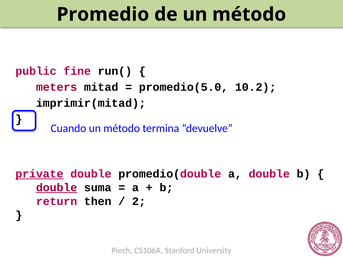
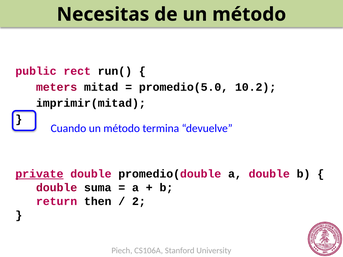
Promedio: Promedio -> Necesitas
fine: fine -> rect
double at (57, 188) underline: present -> none
